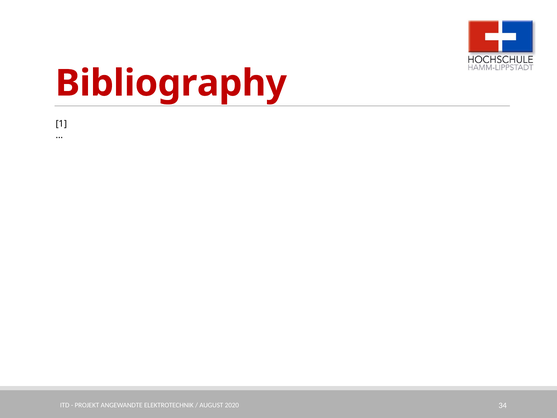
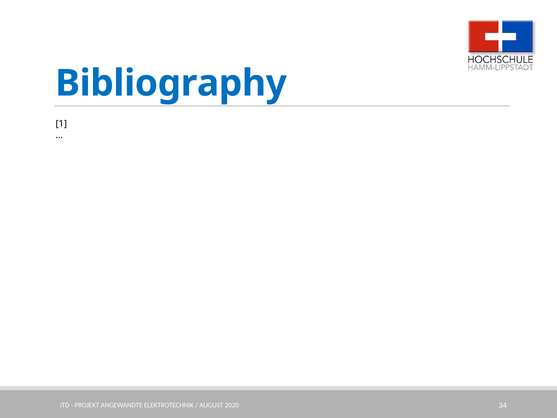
Bibliography colour: red -> blue
